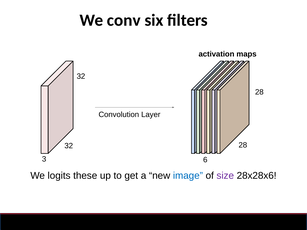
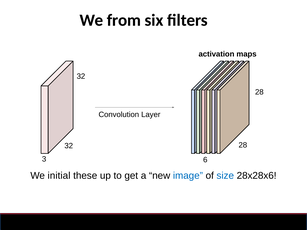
conv: conv -> from
logits: logits -> initial
size colour: purple -> blue
